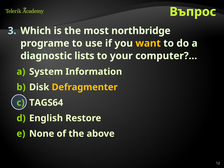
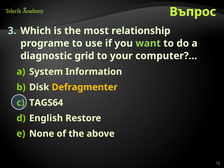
northbridge: northbridge -> relationship
want colour: yellow -> light green
lists: lists -> grid
